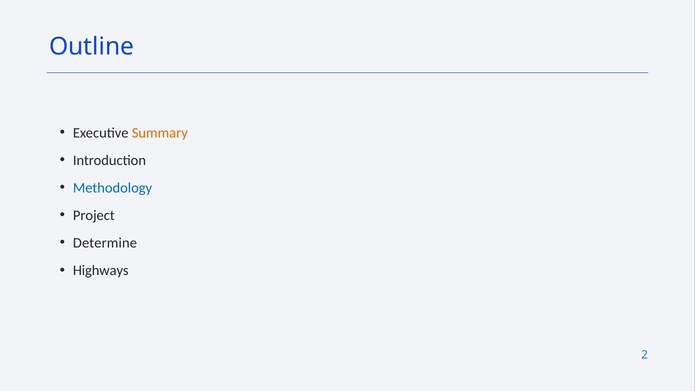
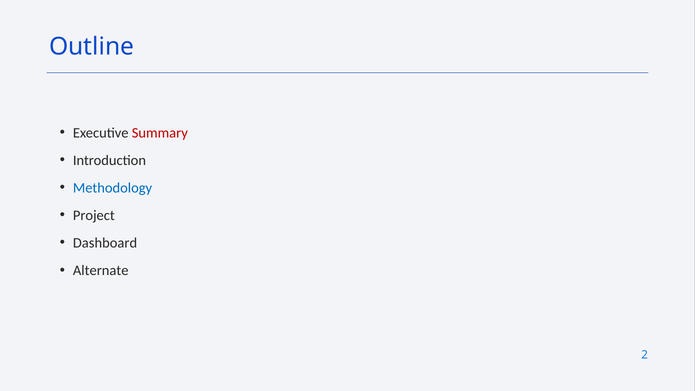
Summary colour: orange -> red
Determine: Determine -> Dashboard
Highways: Highways -> Alternate
